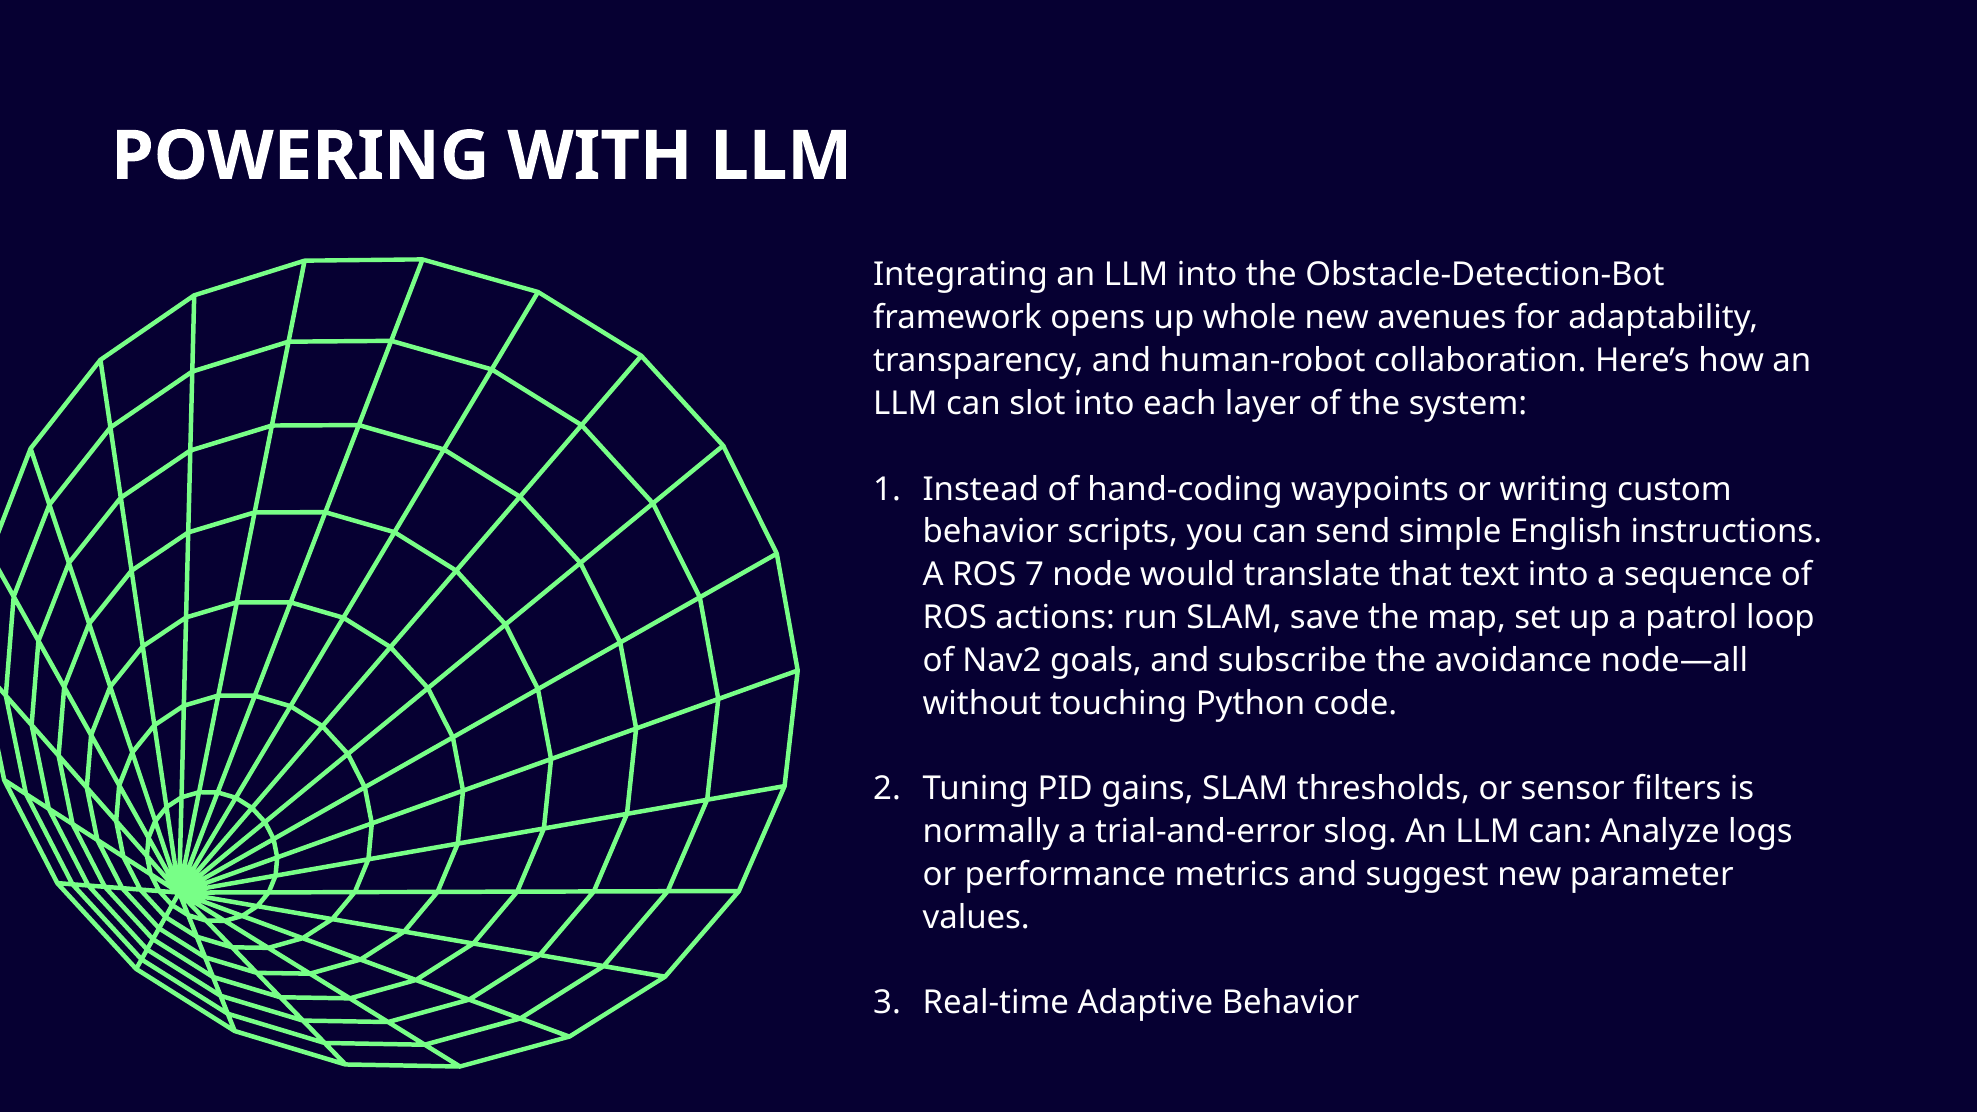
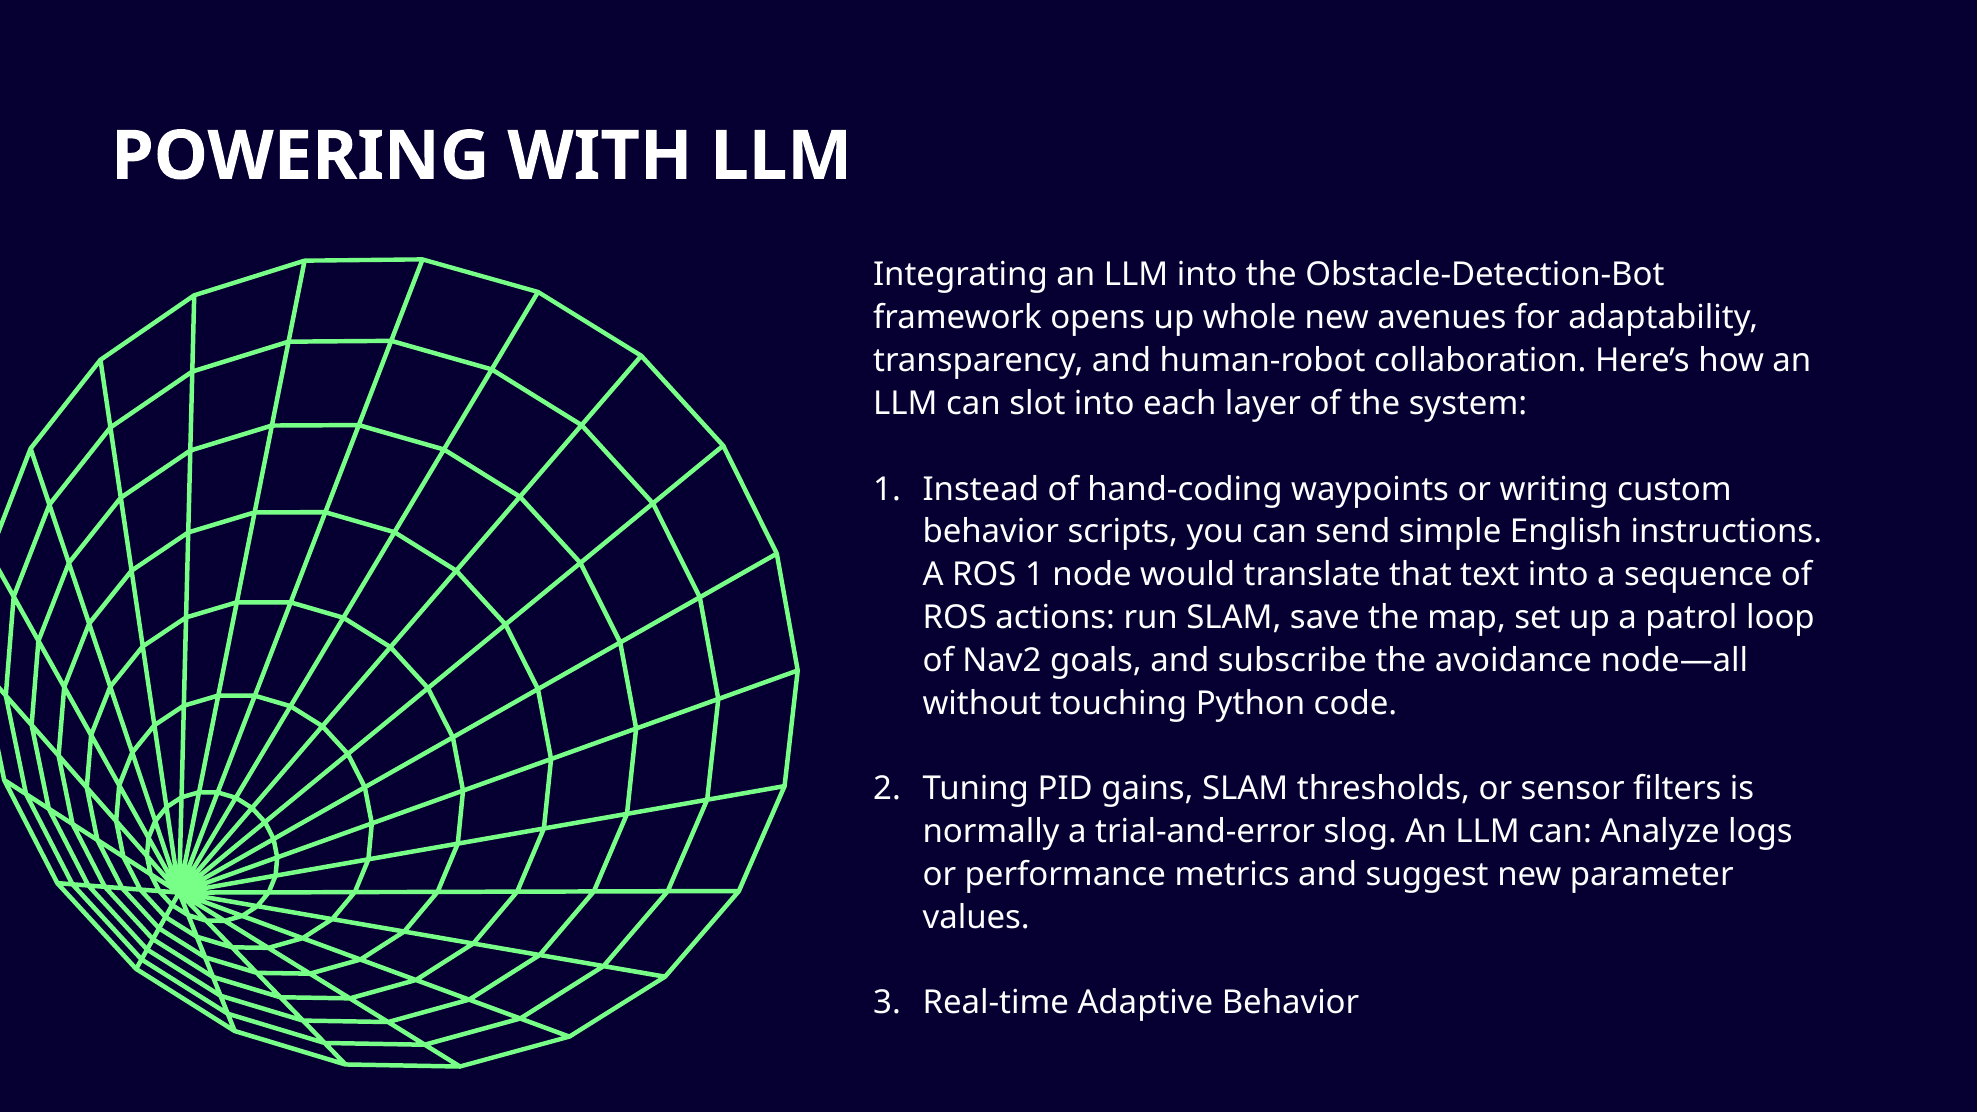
ROS 7: 7 -> 1
